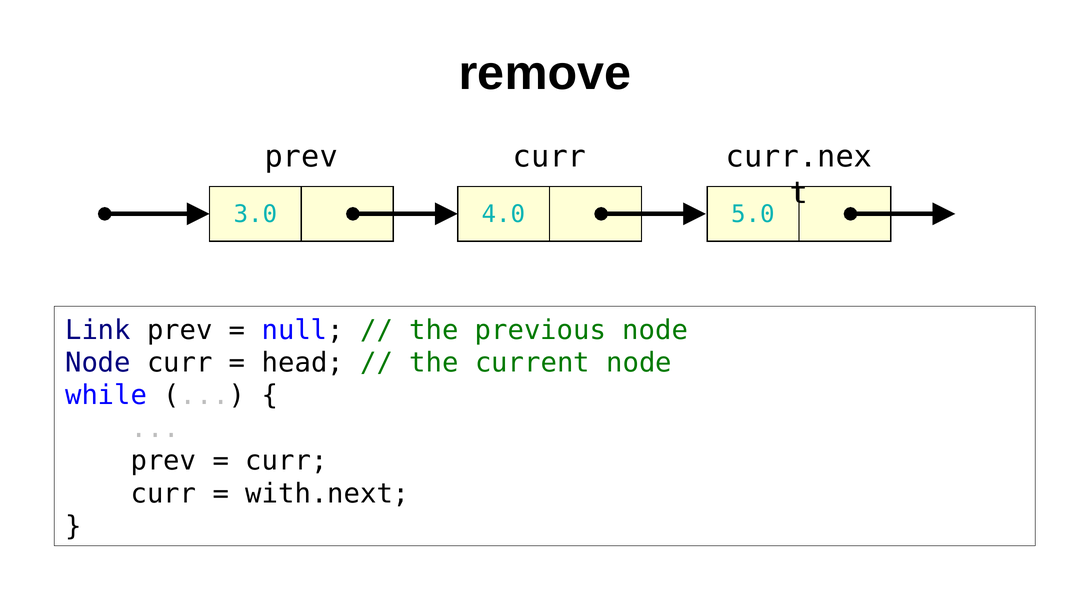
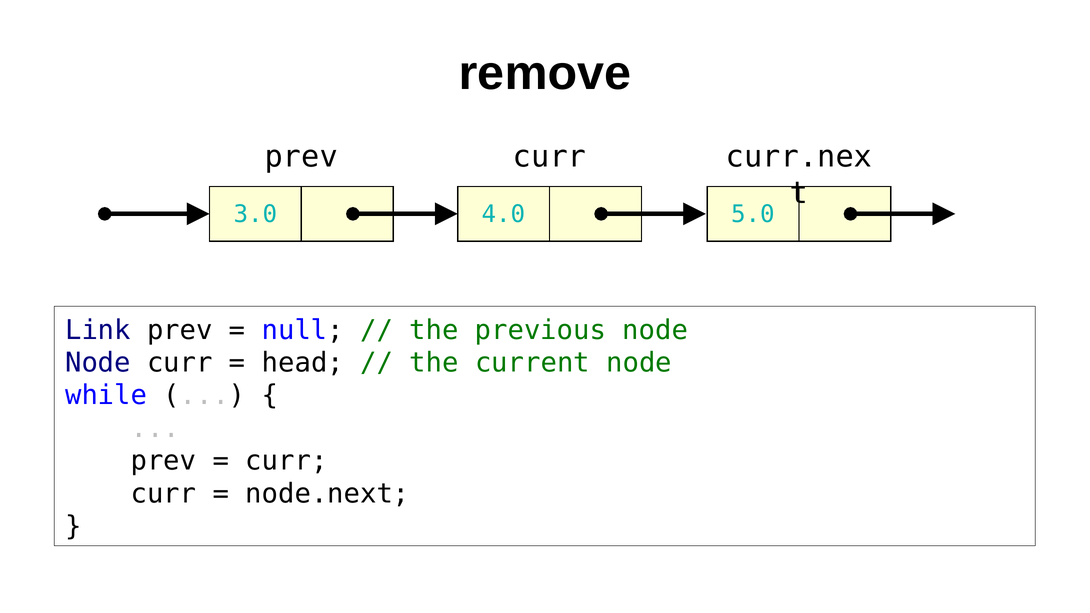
with.next: with.next -> node.next
